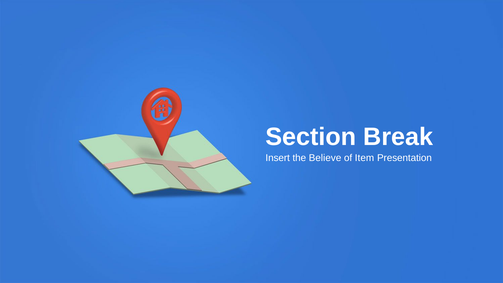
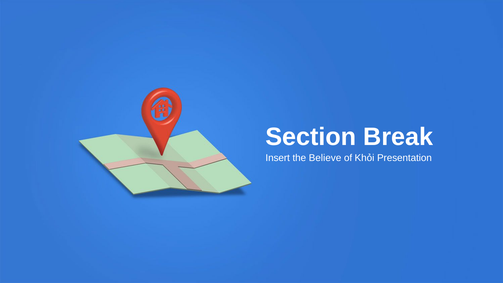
Item: Item -> Khỏi
